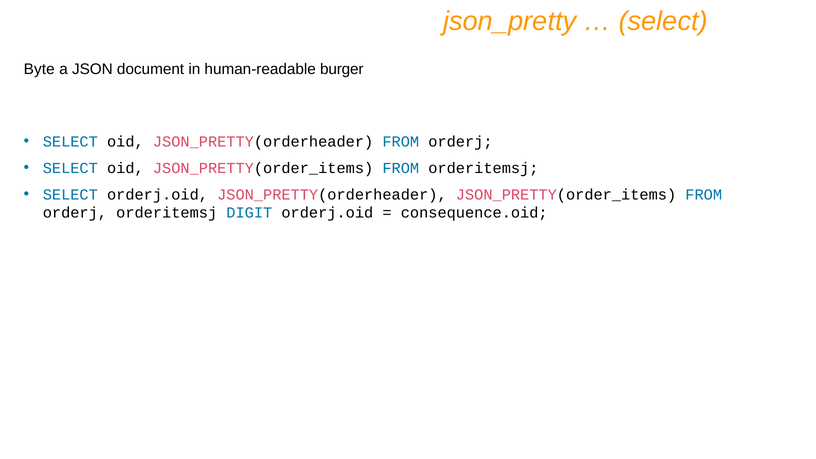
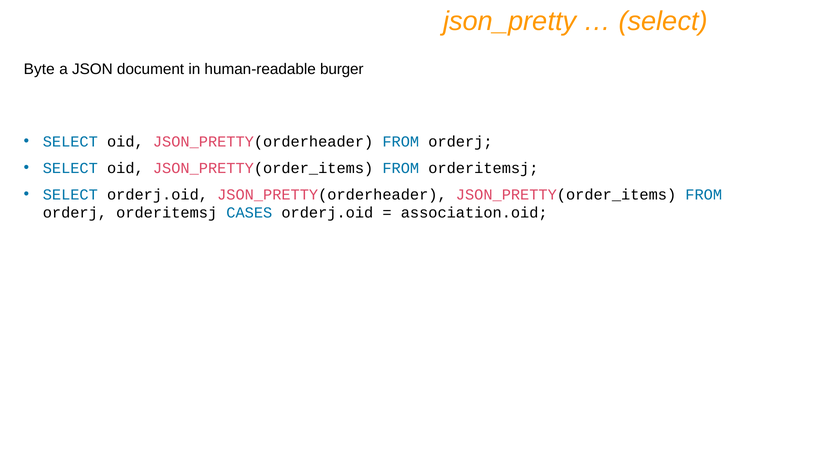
DIGIT: DIGIT -> CASES
consequence.oid: consequence.oid -> association.oid
